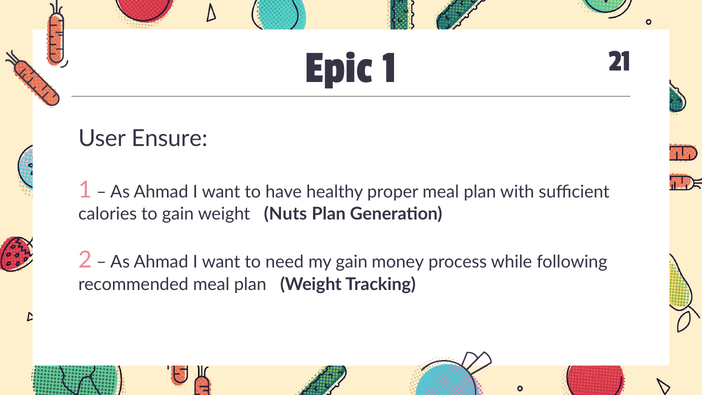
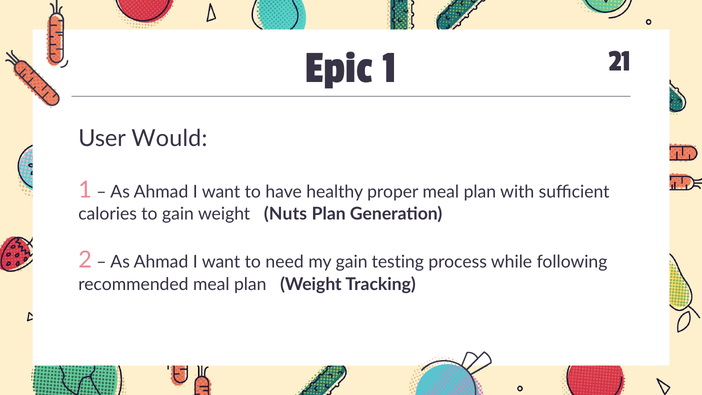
Ensure: Ensure -> Would
money: money -> testing
